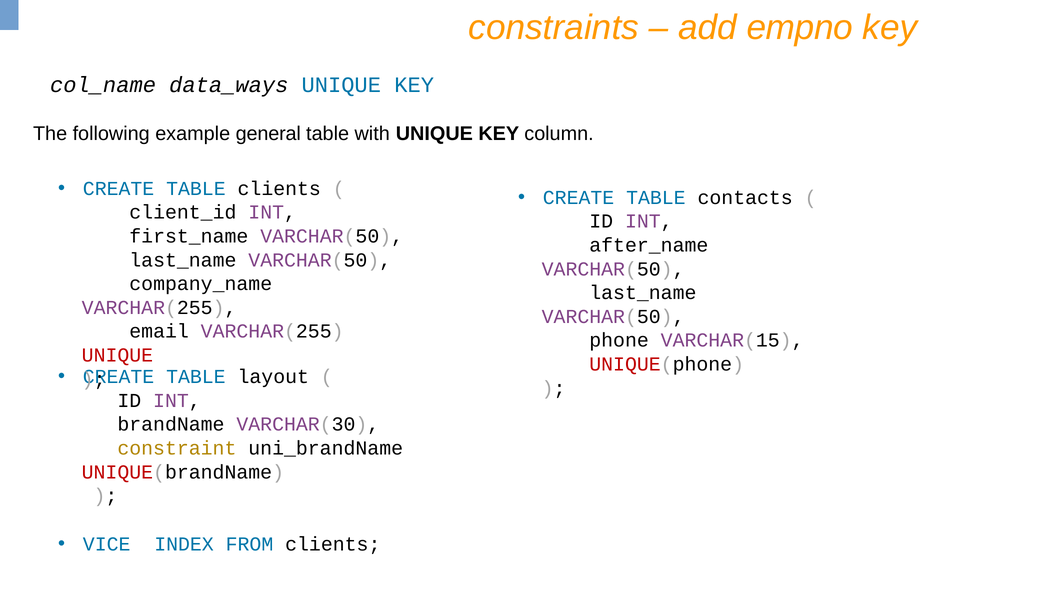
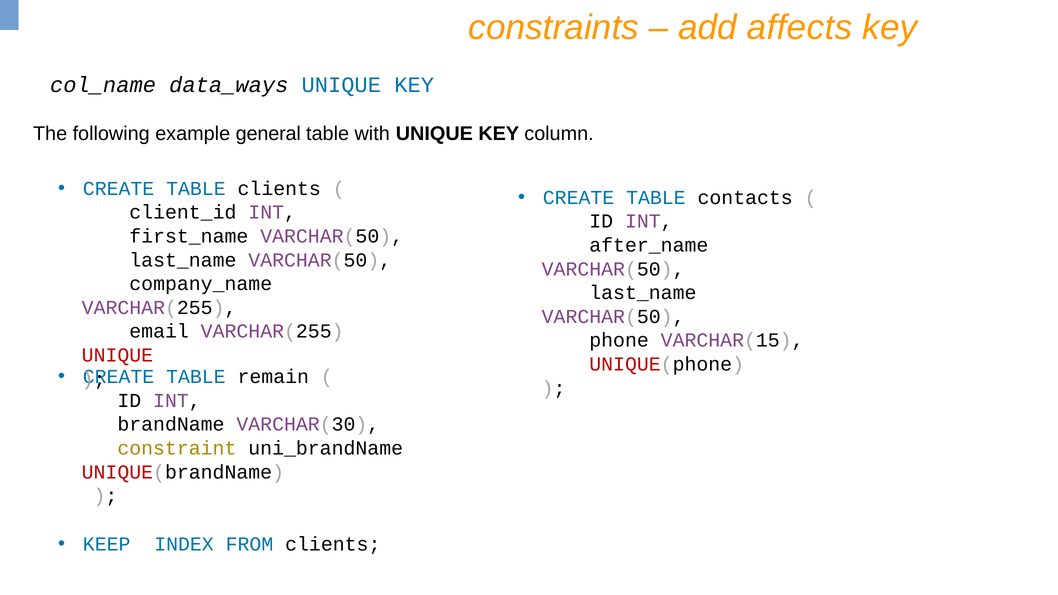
empno: empno -> affects
layout: layout -> remain
VICE: VICE -> KEEP
